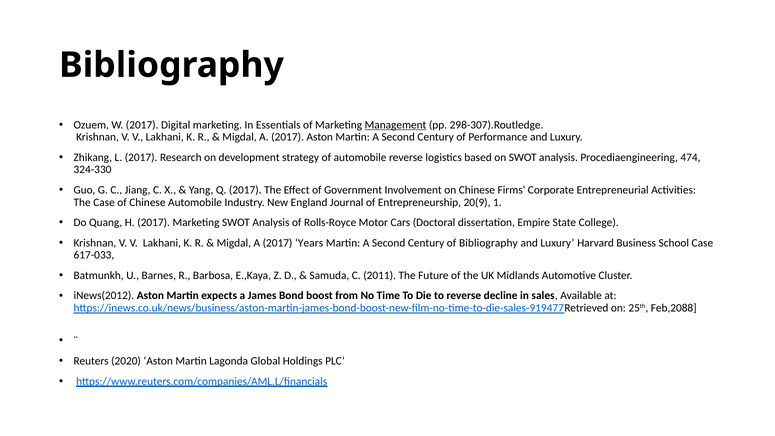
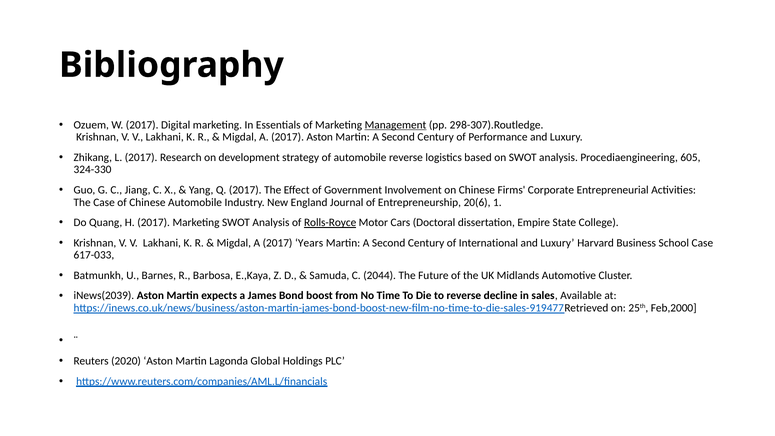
474: 474 -> 605
20(9: 20(9 -> 20(6
Rolls-Royce underline: none -> present
of Bibliography: Bibliography -> International
2011: 2011 -> 2044
iNews(2012: iNews(2012 -> iNews(2039
Feb,2088: Feb,2088 -> Feb,2000
